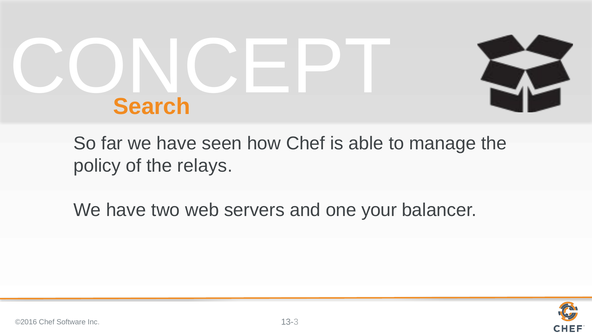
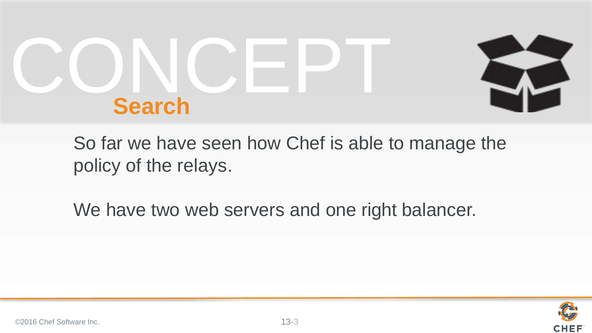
your: your -> right
